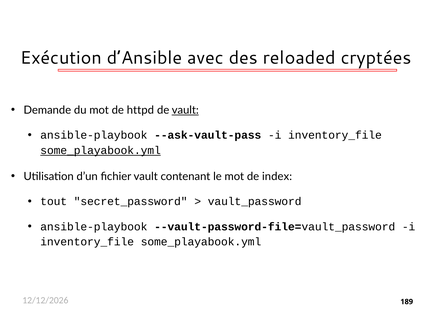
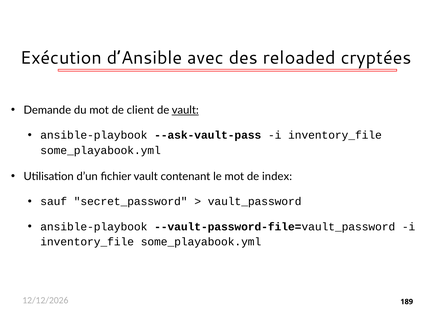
httpd: httpd -> client
some_playabook.yml at (101, 150) underline: present -> none
tout: tout -> sauf
